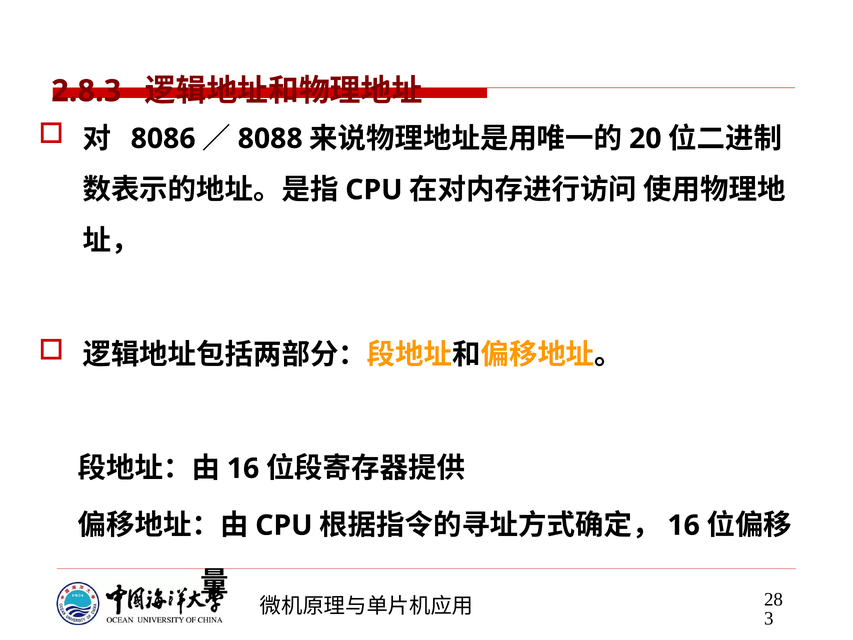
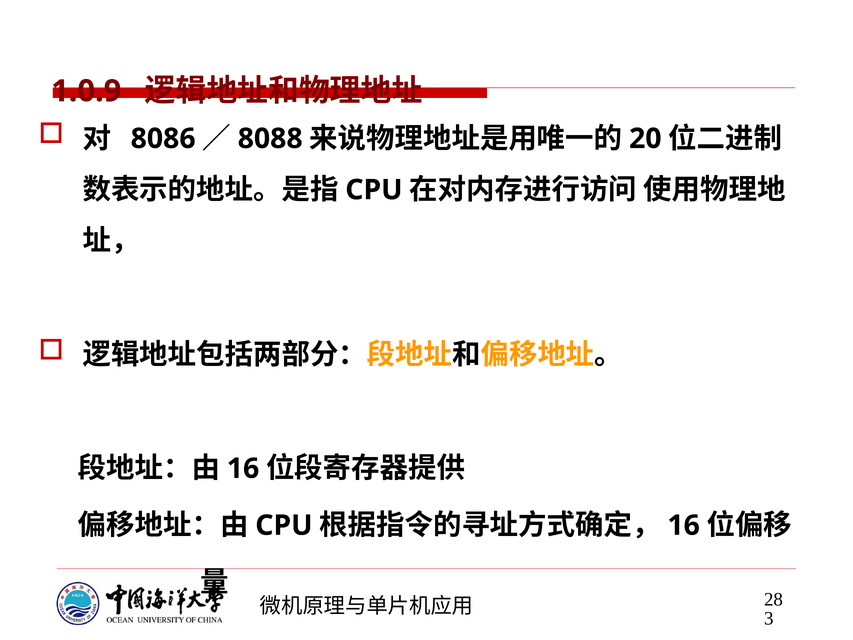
2.8.3: 2.8.3 -> 1.0.9
